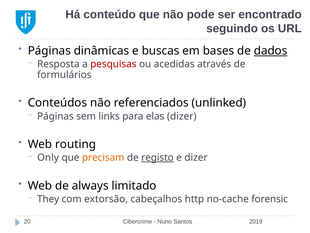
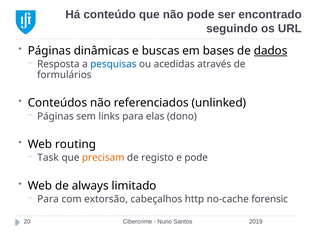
pesquisas colour: red -> blue
elas dizer: dizer -> dono
Only: Only -> Task
registo underline: present -> none
e dizer: dizer -> pode
They at (48, 199): They -> Para
